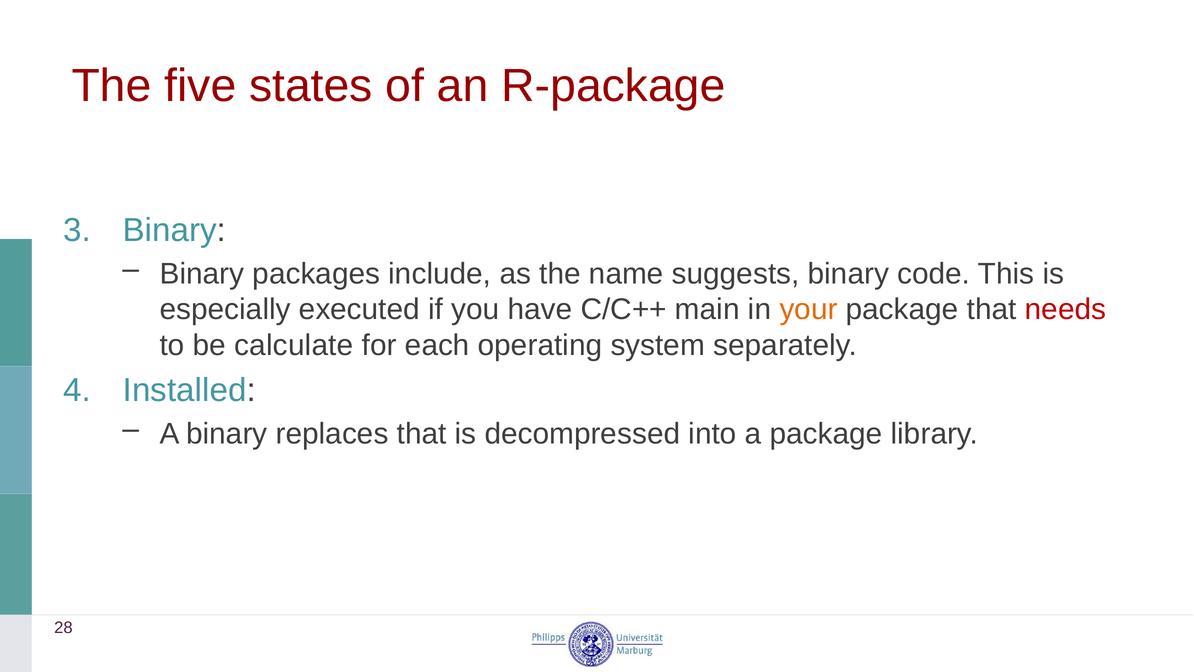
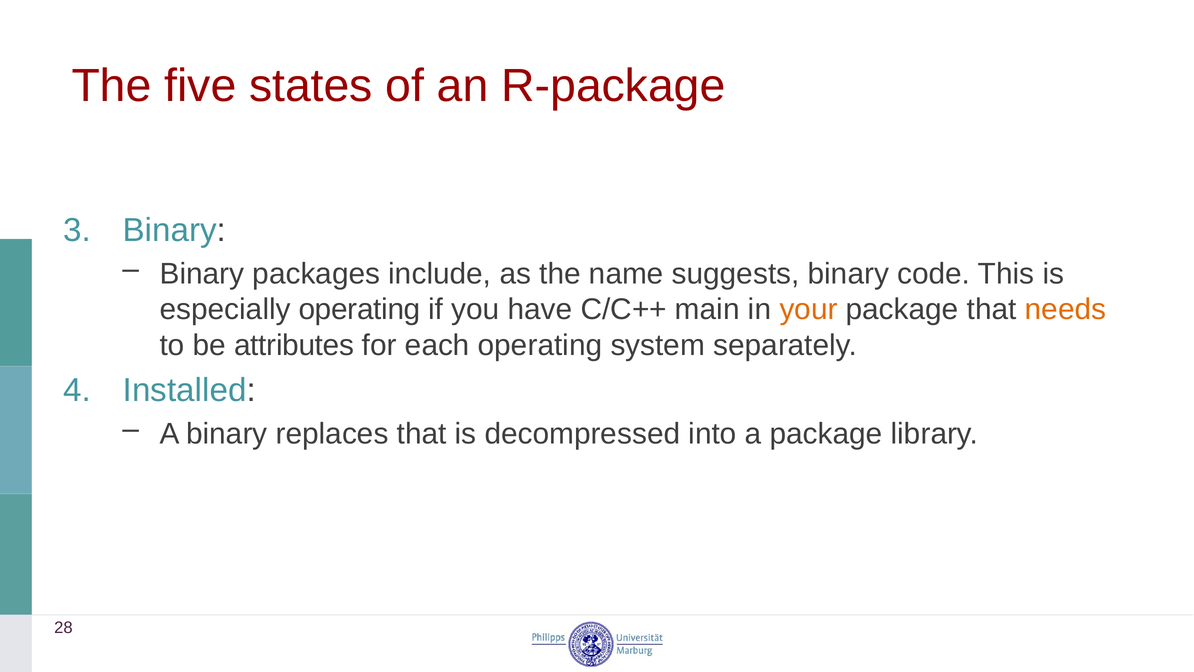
especially executed: executed -> operating
needs colour: red -> orange
calculate: calculate -> attributes
